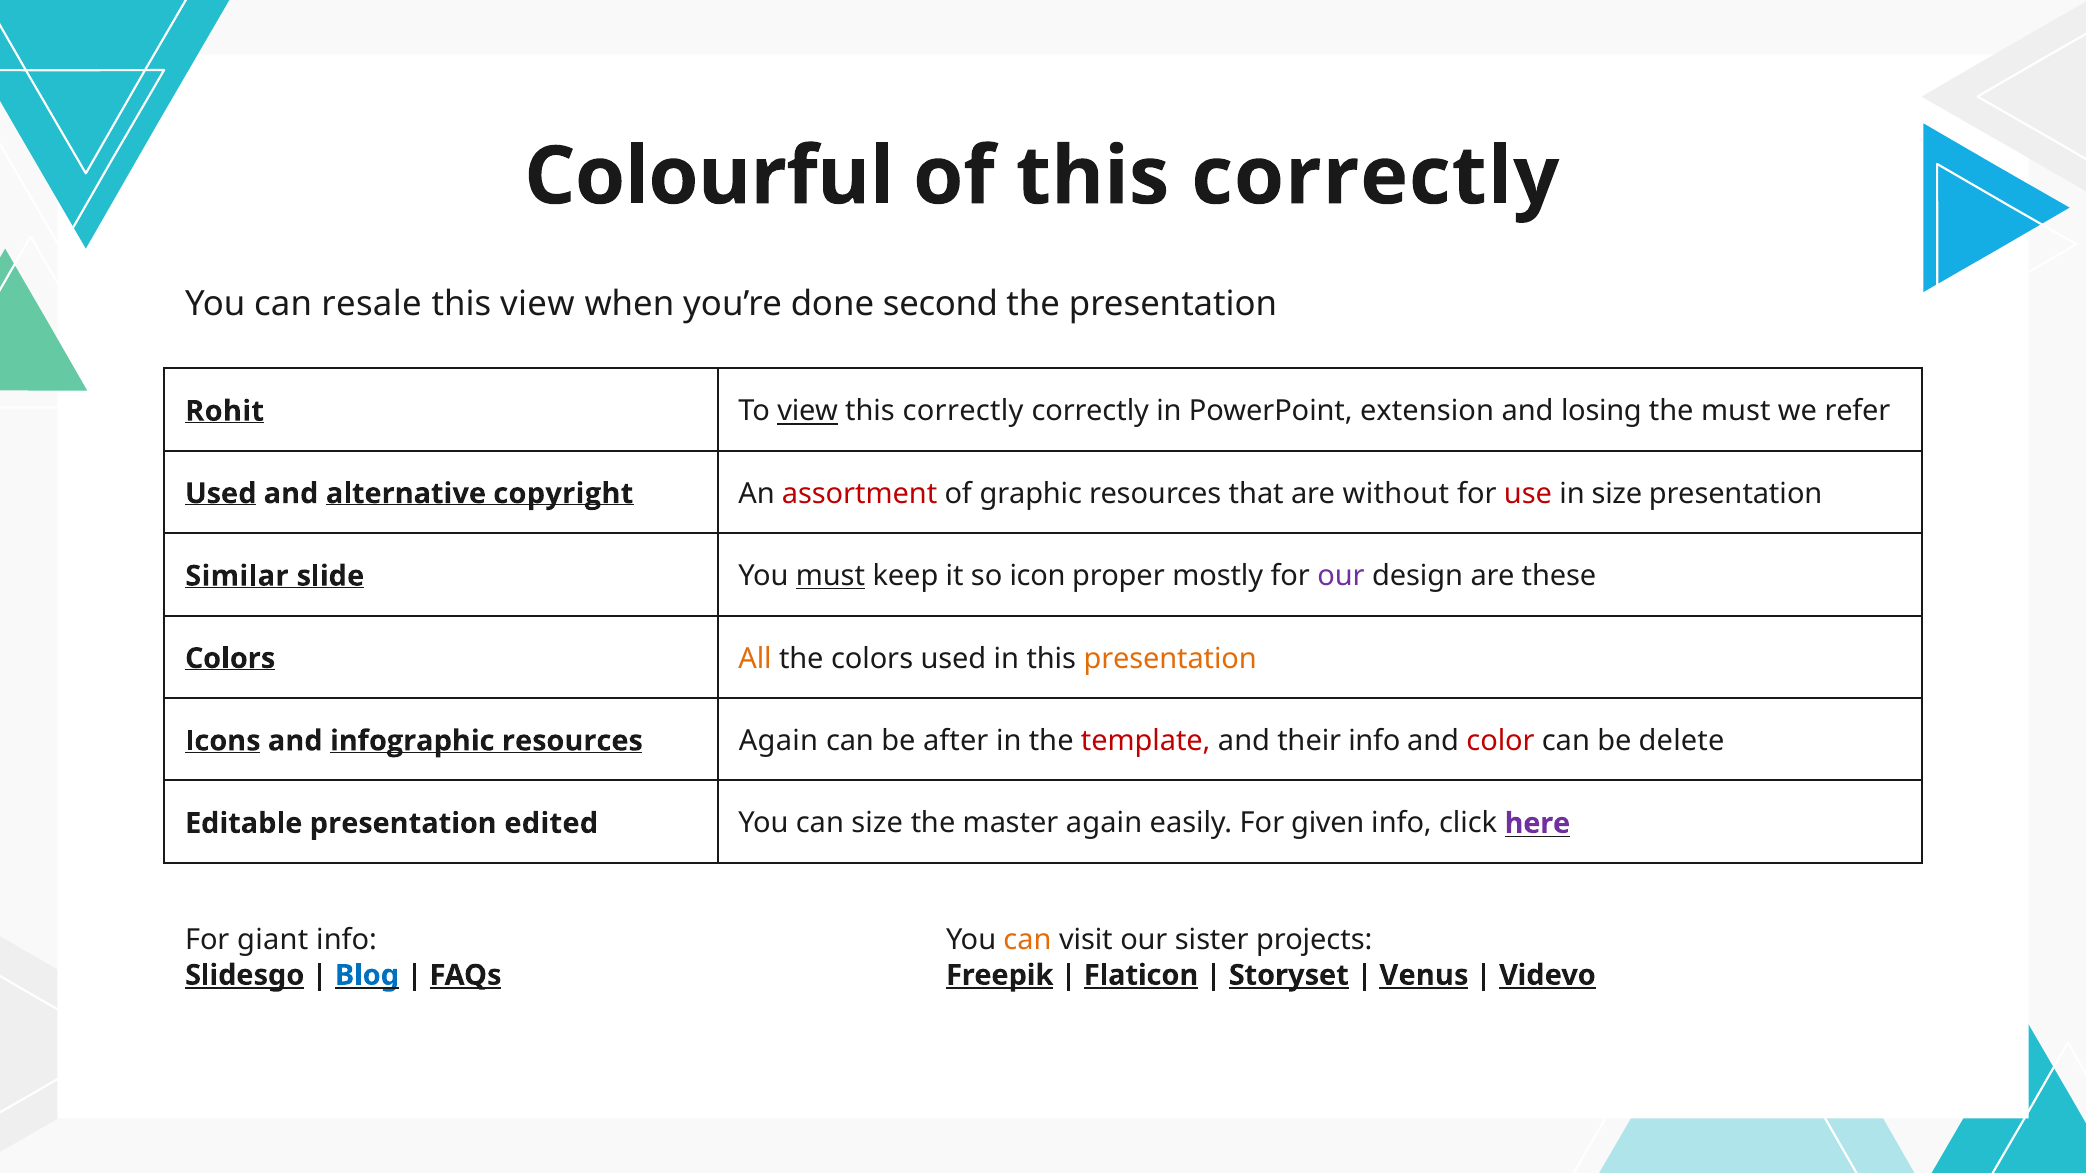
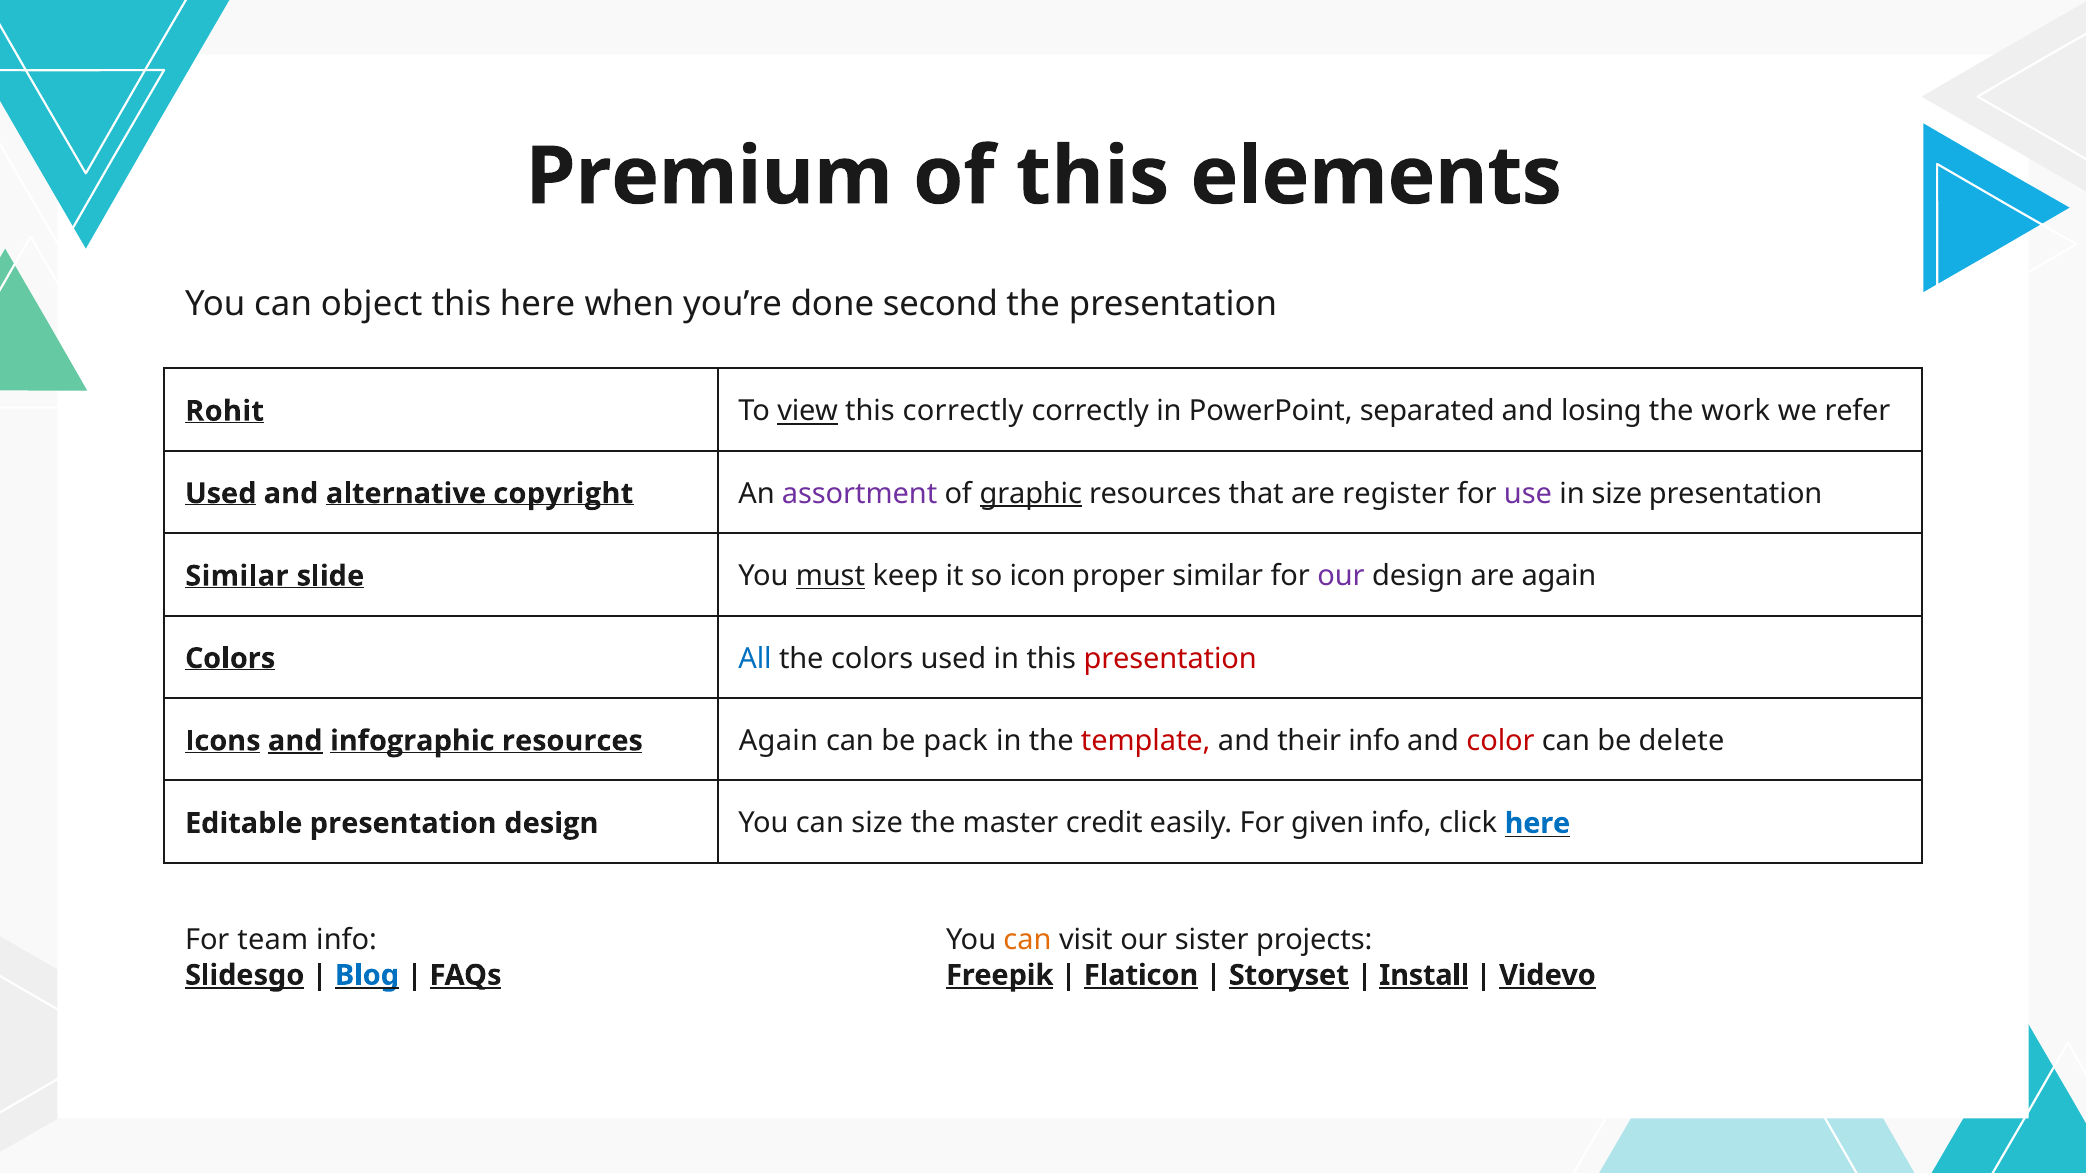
Colourful: Colourful -> Premium
of this correctly: correctly -> elements
resale: resale -> object
this view: view -> here
extension: extension -> separated
the must: must -> work
assortment colour: red -> purple
graphic underline: none -> present
without: without -> register
use colour: red -> purple
proper mostly: mostly -> similar
are these: these -> again
All colour: orange -> blue
presentation at (1170, 659) colour: orange -> red
and at (295, 741) underline: none -> present
after: after -> pack
presentation edited: edited -> design
master again: again -> credit
here at (1537, 824) colour: purple -> blue
giant: giant -> team
Venus: Venus -> Install
